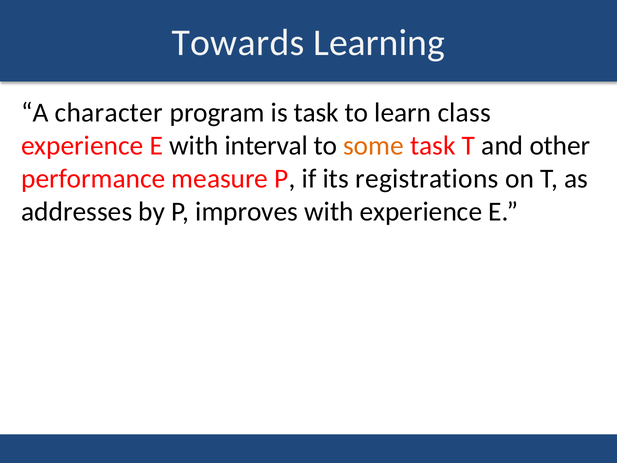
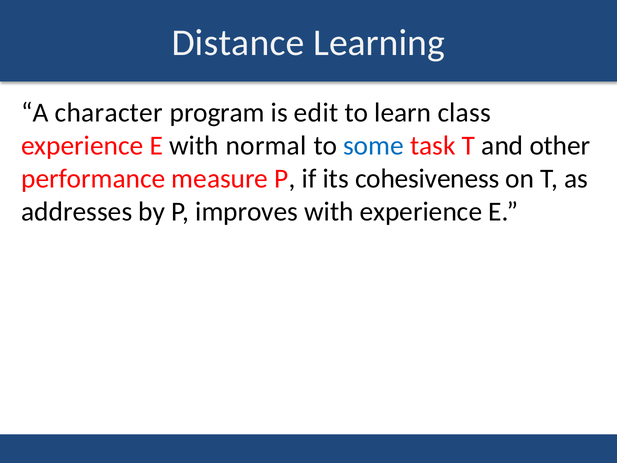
Towards: Towards -> Distance
is task: task -> edit
interval: interval -> normal
some colour: orange -> blue
registrations: registrations -> cohesiveness
